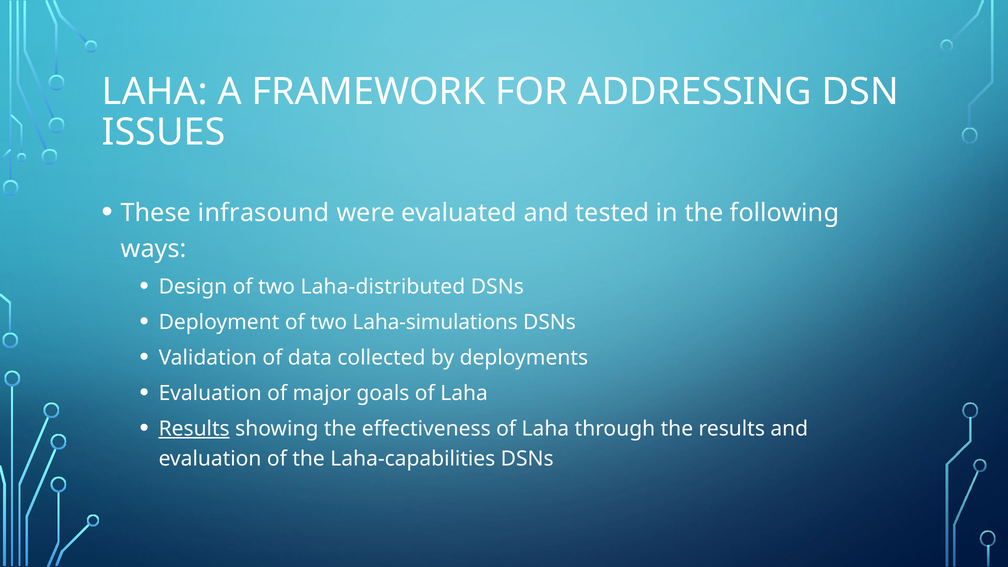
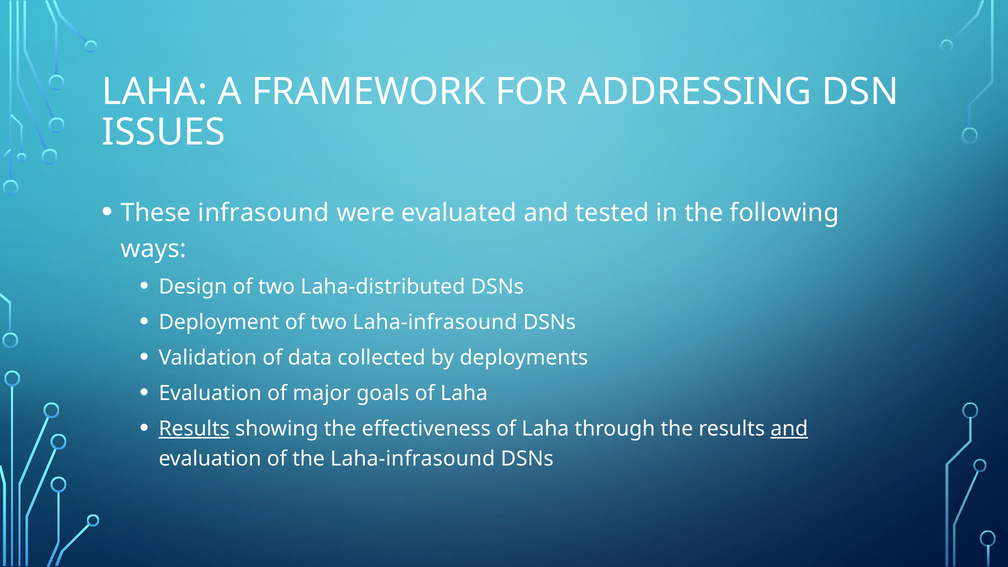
two Laha-simulations: Laha-simulations -> Laha-infrasound
and at (789, 429) underline: none -> present
the Laha-capabilities: Laha-capabilities -> Laha-infrasound
